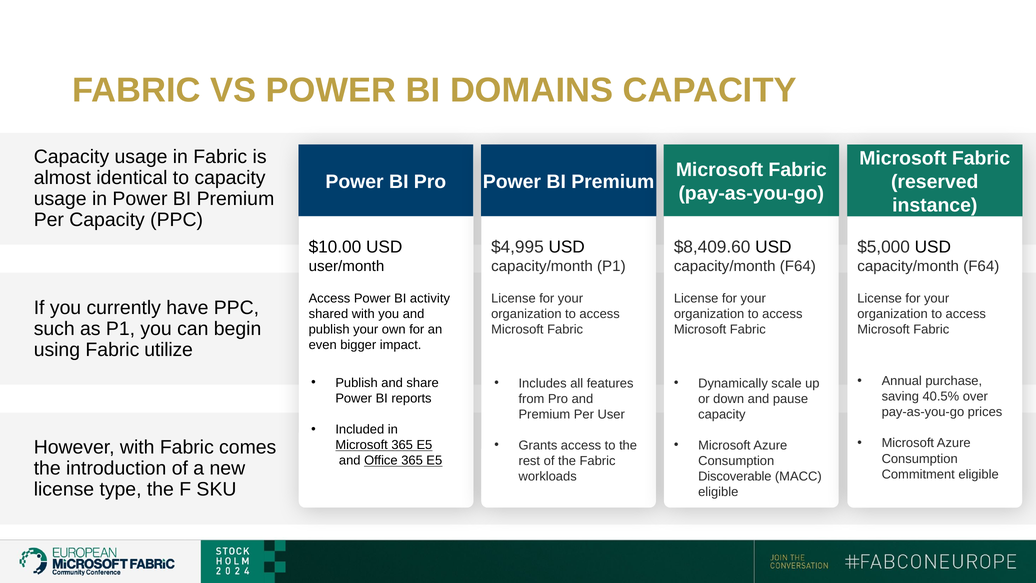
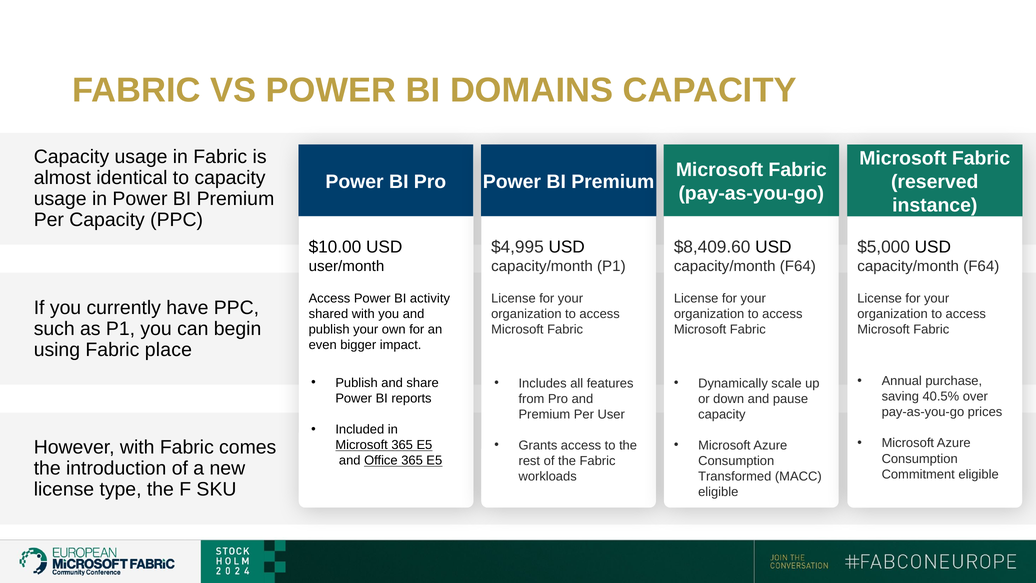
utilize: utilize -> place
Discoverable: Discoverable -> Transformed
